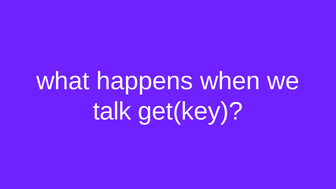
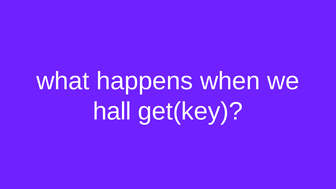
talk: talk -> hall
